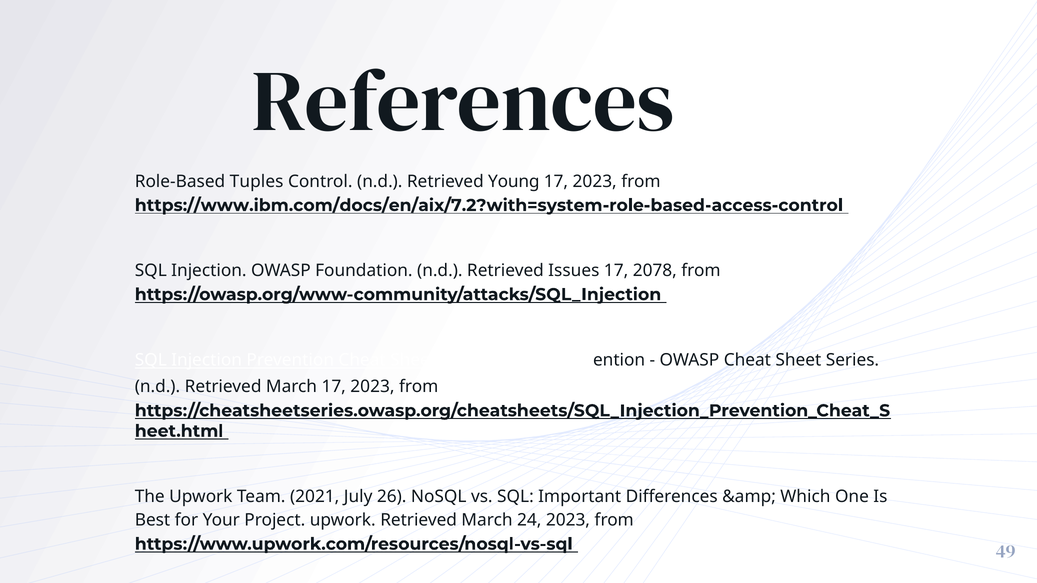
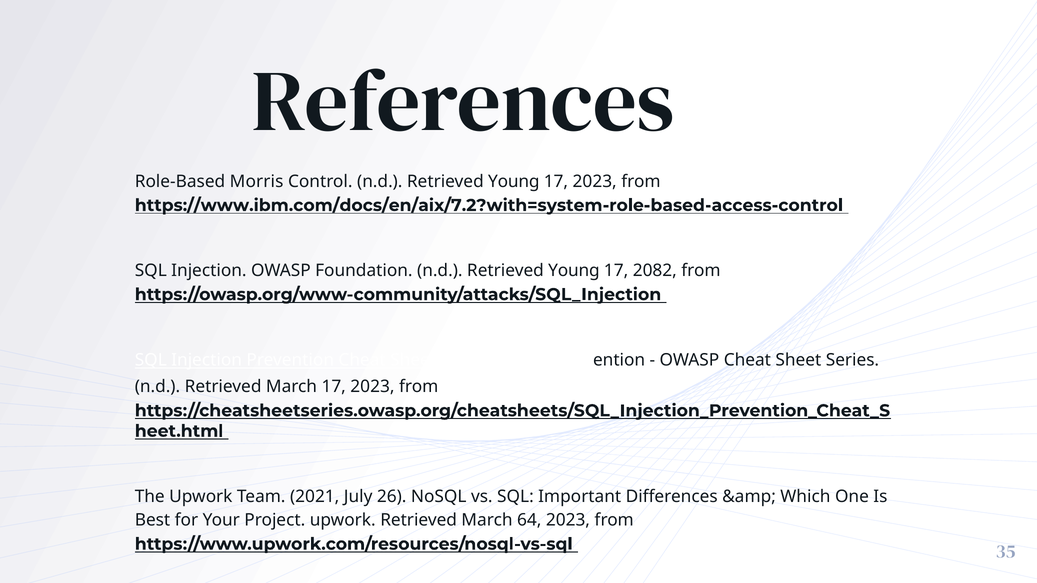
Tuples: Tuples -> Morris
Foundation n.d Retrieved Issues: Issues -> Young
2078: 2078 -> 2082
24: 24 -> 64
49: 49 -> 35
